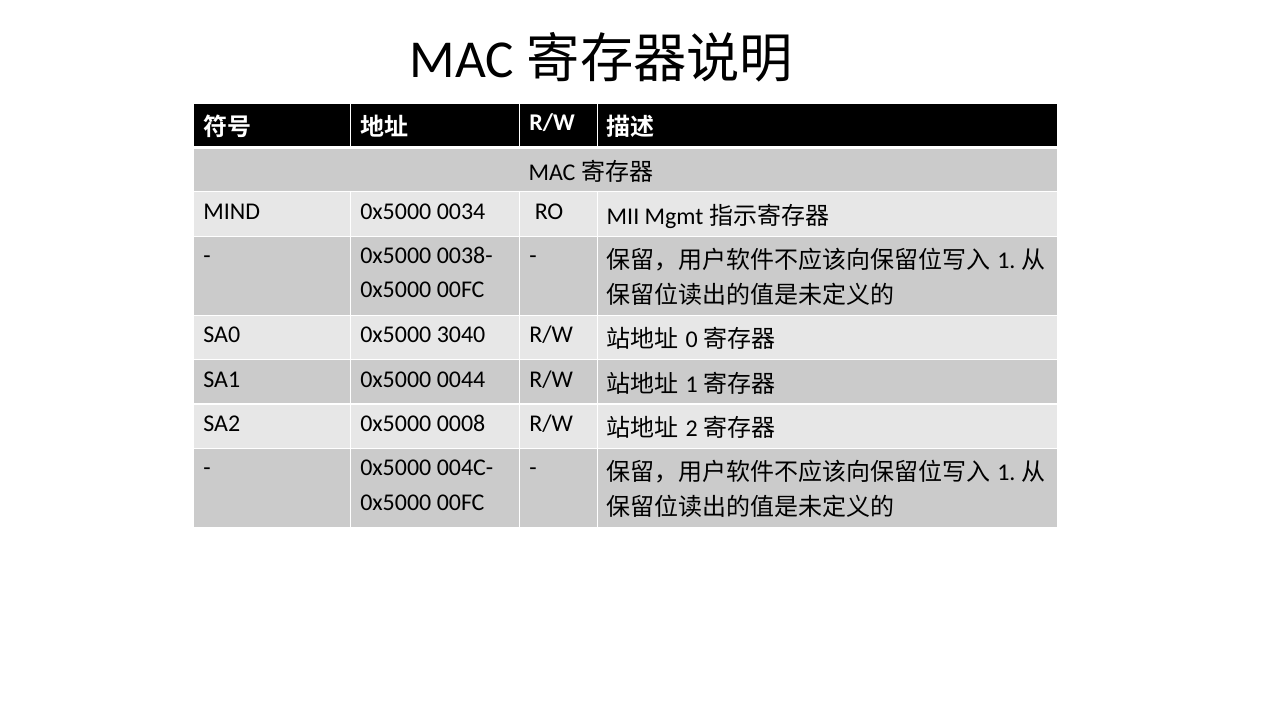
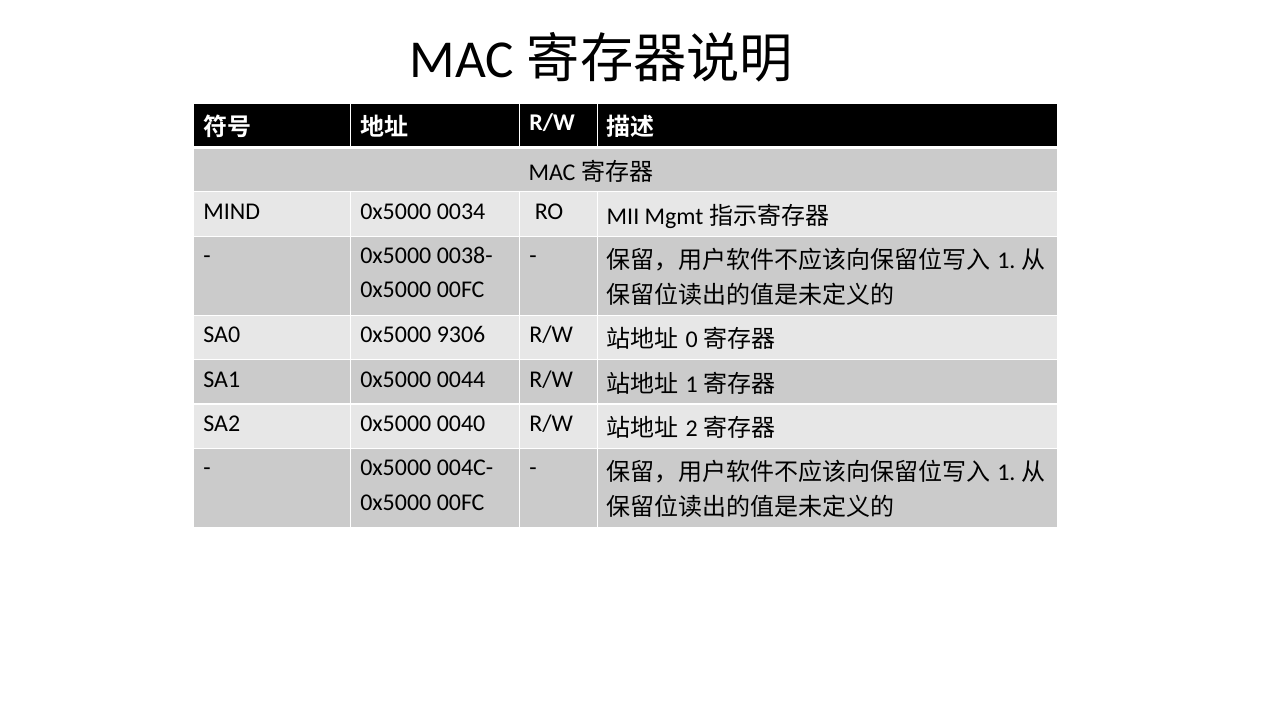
3040: 3040 -> 9306
0008: 0008 -> 0040
